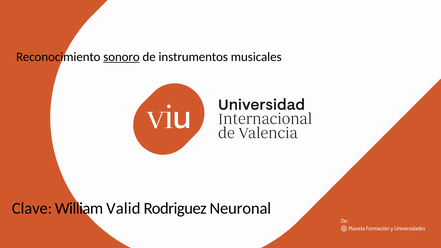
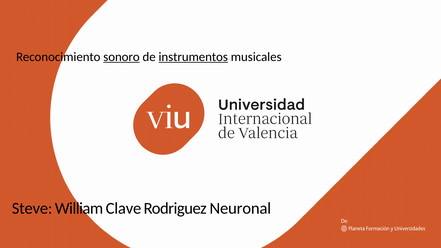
instrumentos underline: none -> present
Clave: Clave -> Steve
Valid: Valid -> Clave
